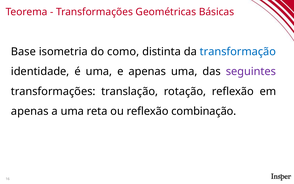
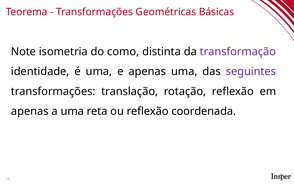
Base: Base -> Note
transformação colour: blue -> purple
combinação: combinação -> coordenada
